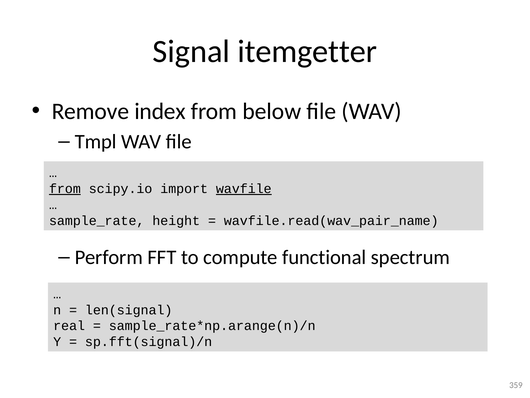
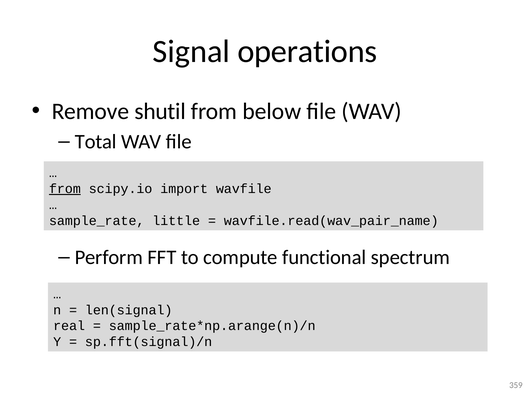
itemgetter: itemgetter -> operations
index: index -> shutil
Tmpl: Tmpl -> Total
wavfile underline: present -> none
height: height -> little
